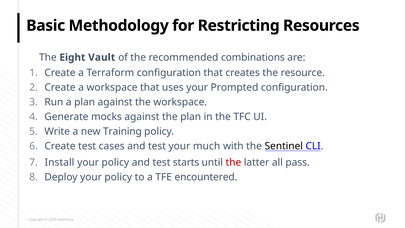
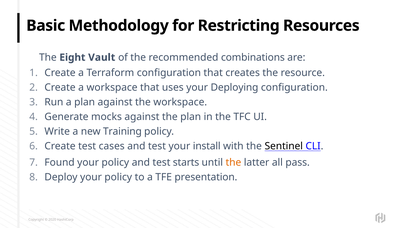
Prompted: Prompted -> Deploying
much: much -> install
Install: Install -> Found
the at (233, 162) colour: red -> orange
encountered: encountered -> presentation
